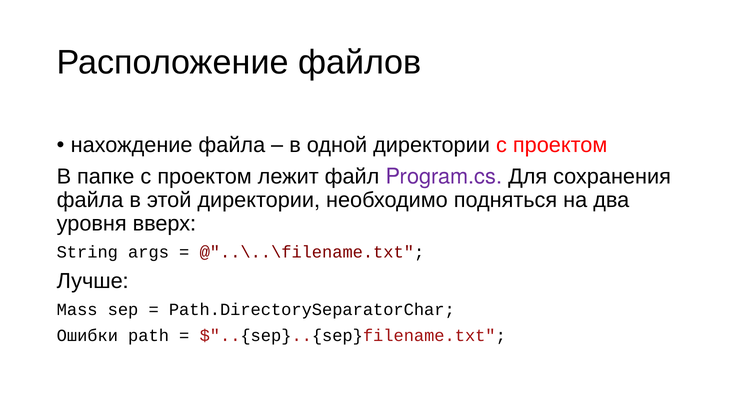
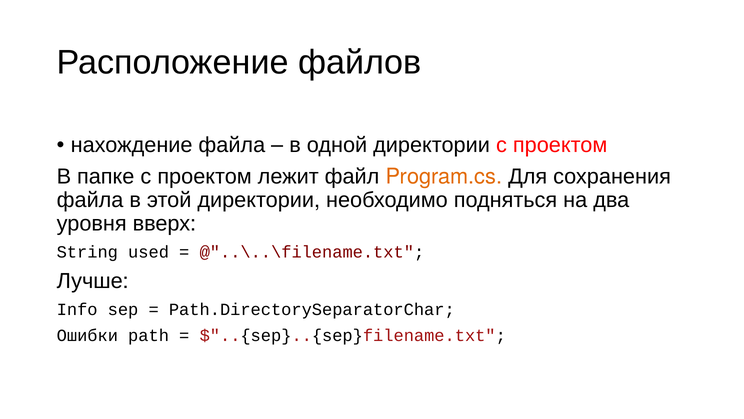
Program.cs colour: purple -> orange
args: args -> used
Mass: Mass -> Info
